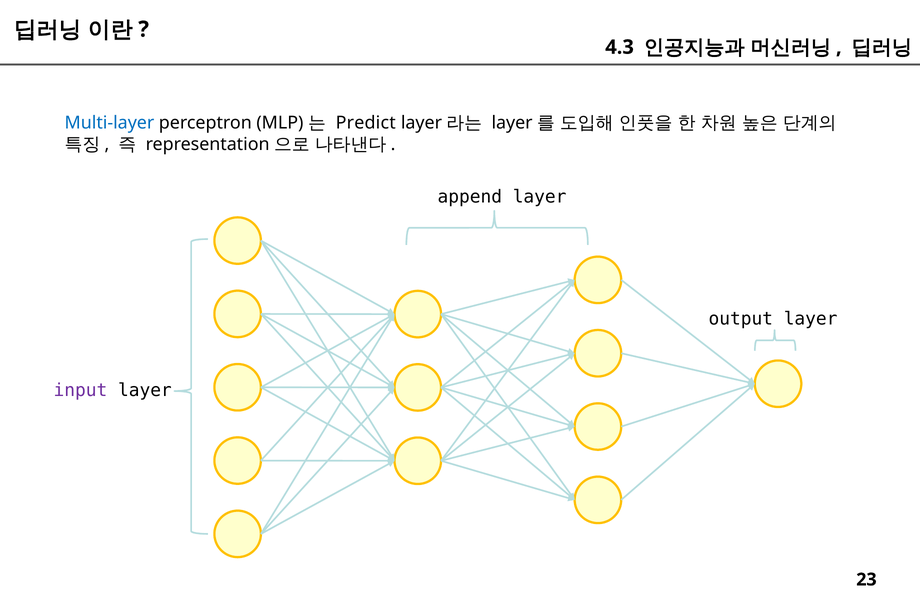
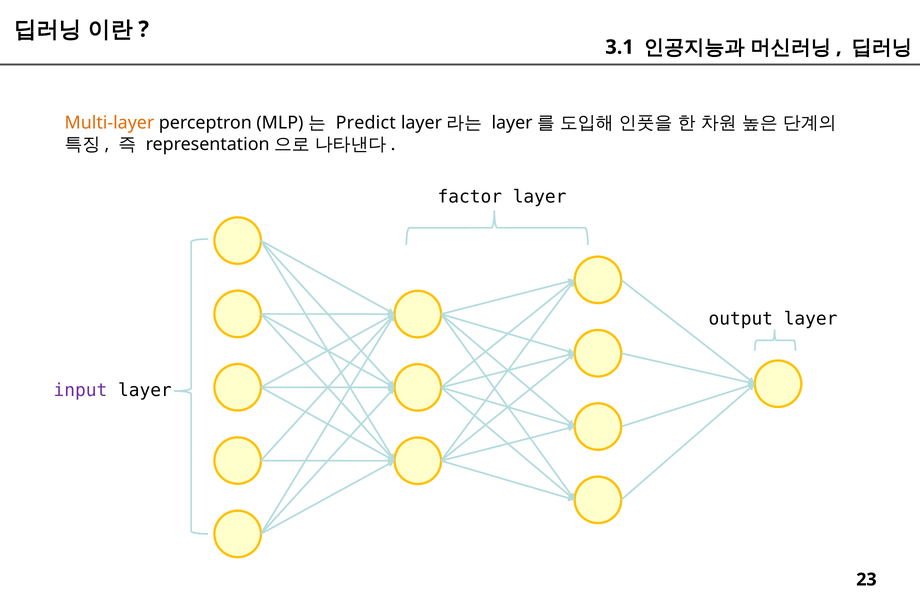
4.3: 4.3 -> 3.1
Multi-layer colour: blue -> orange
append: append -> factor
